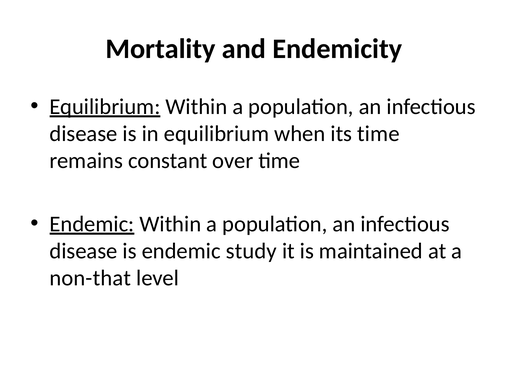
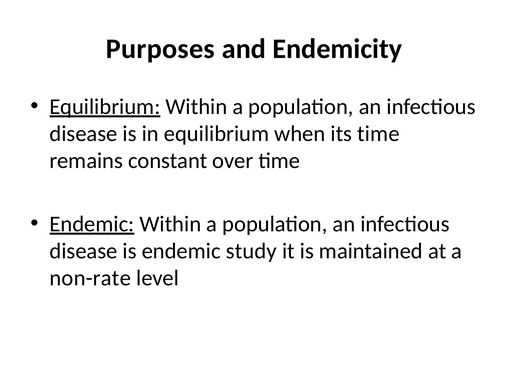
Mortality: Mortality -> Purposes
non-that: non-that -> non-rate
